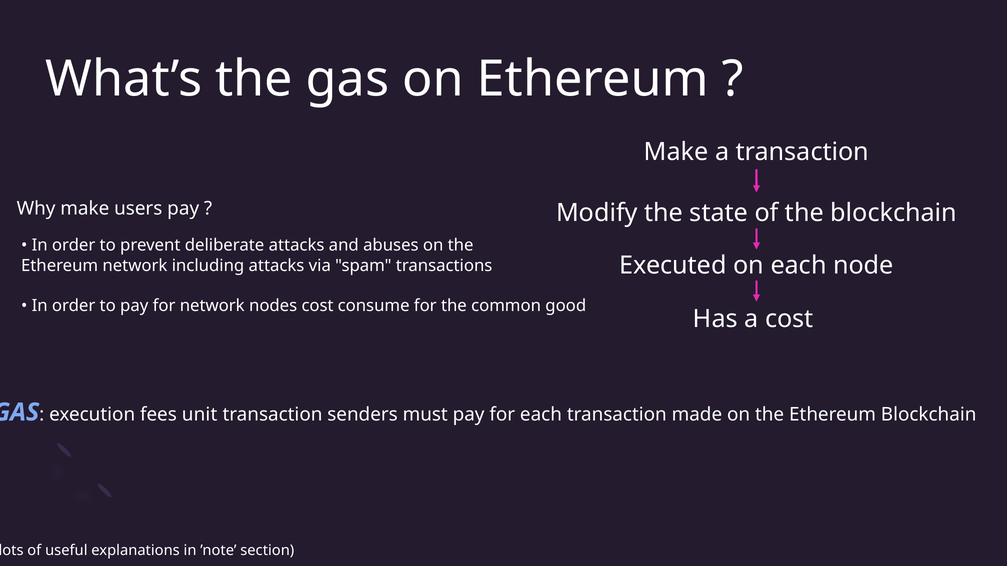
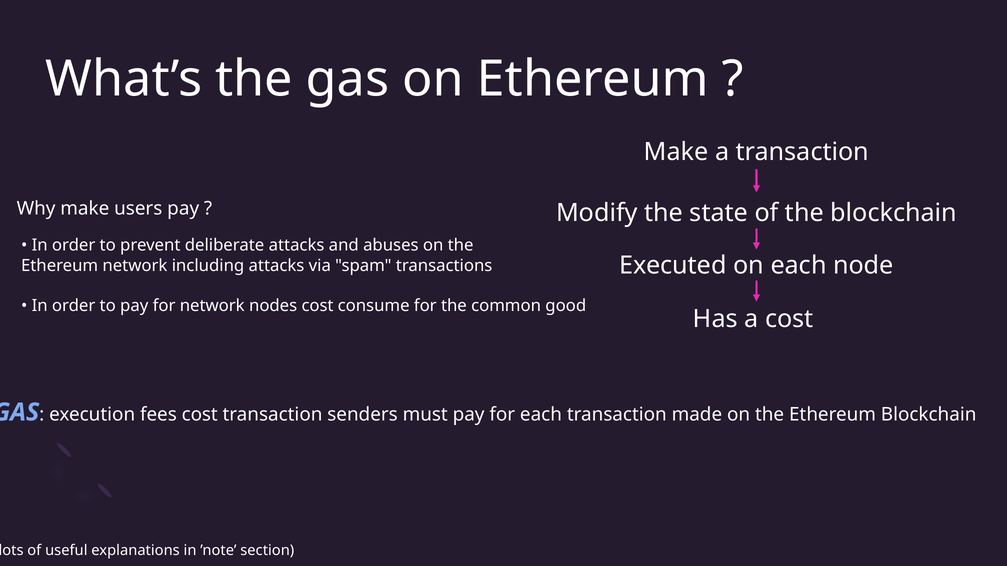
fees unit: unit -> cost
